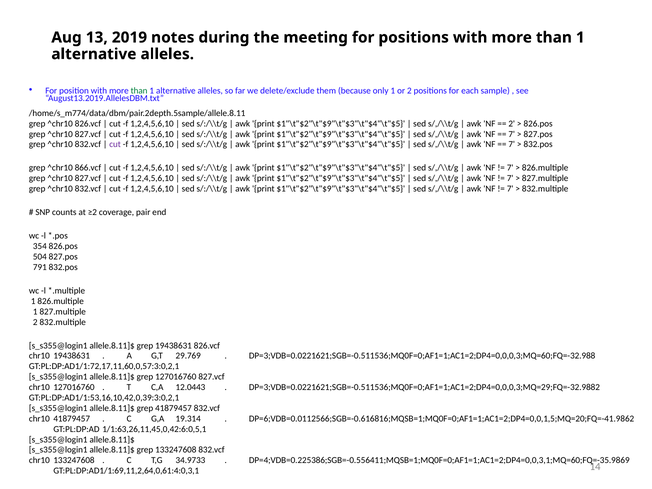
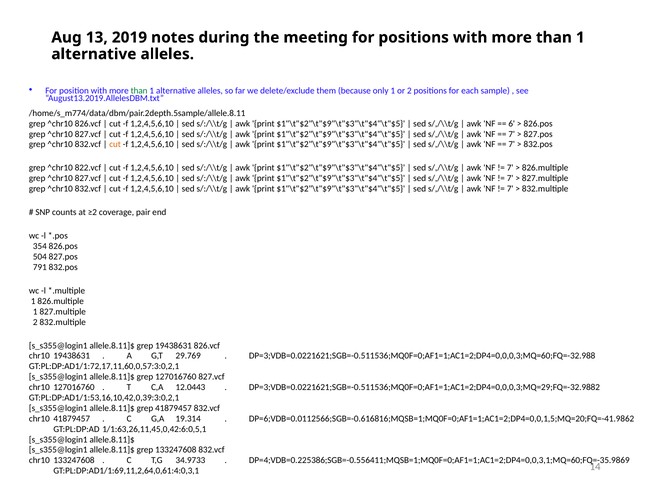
2 at (512, 124): 2 -> 6
cut at (115, 145) colour: purple -> orange
866.vcf: 866.vcf -> 822.vcf
